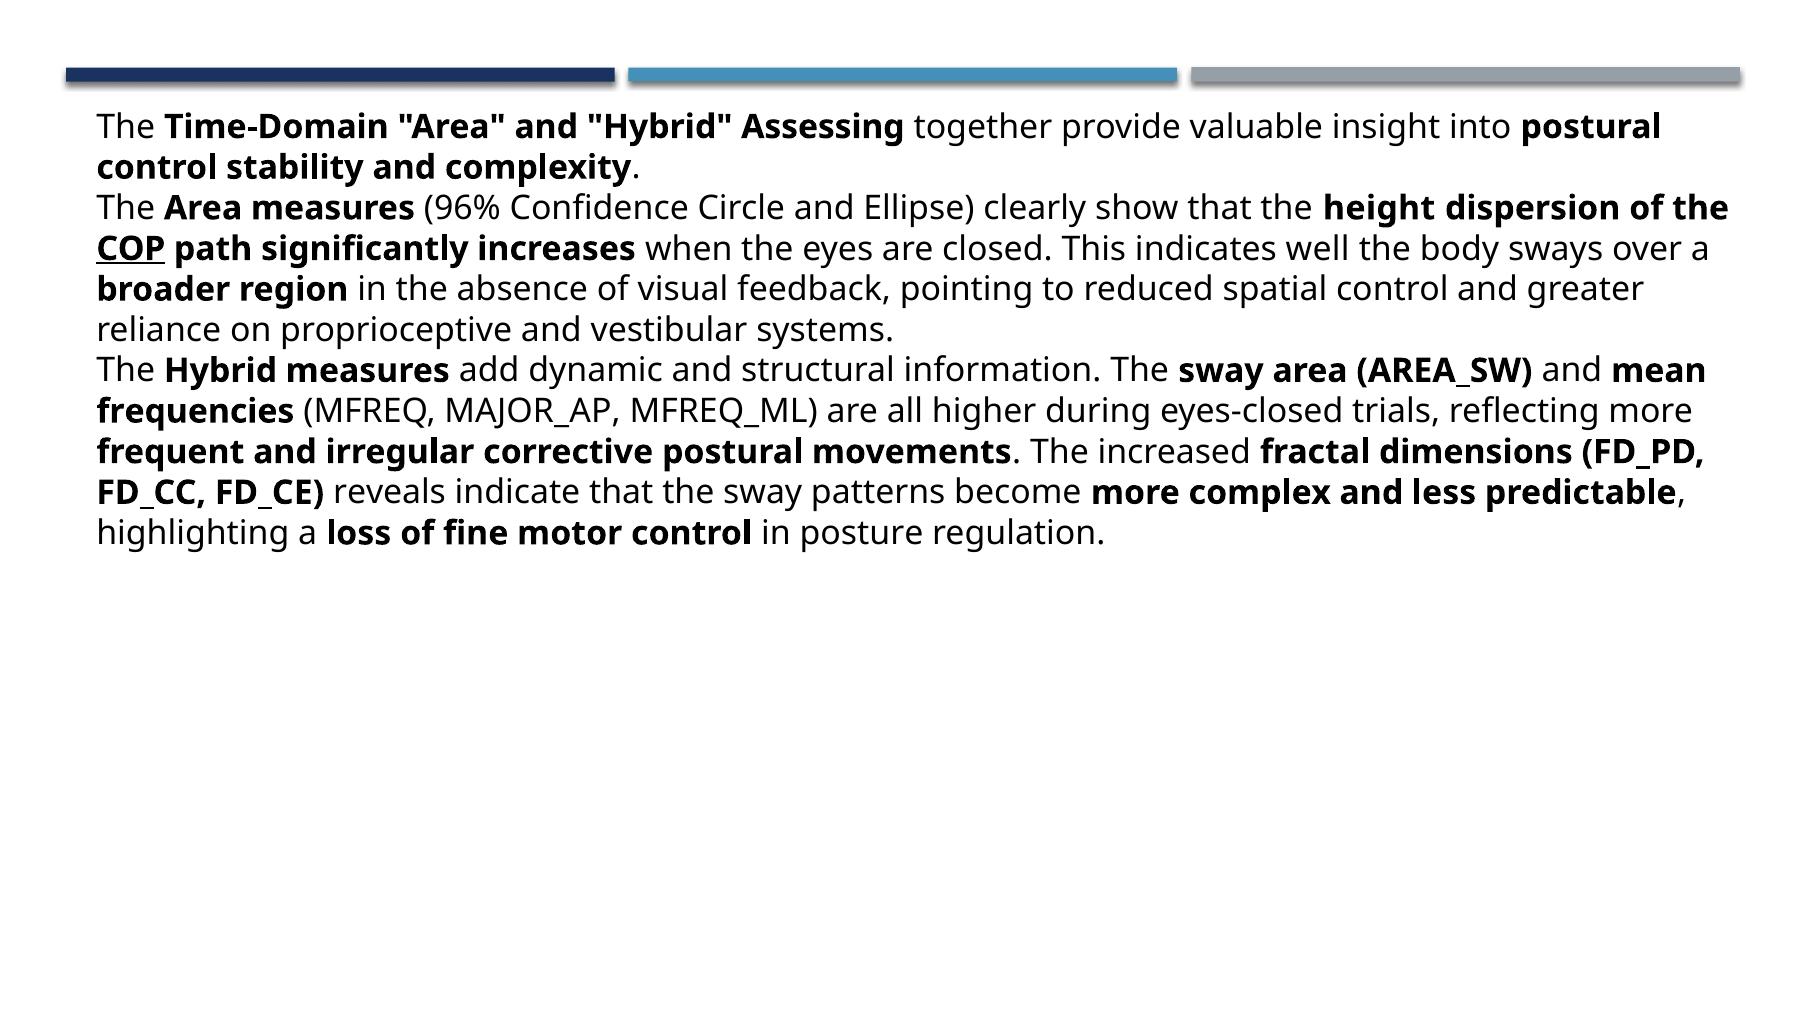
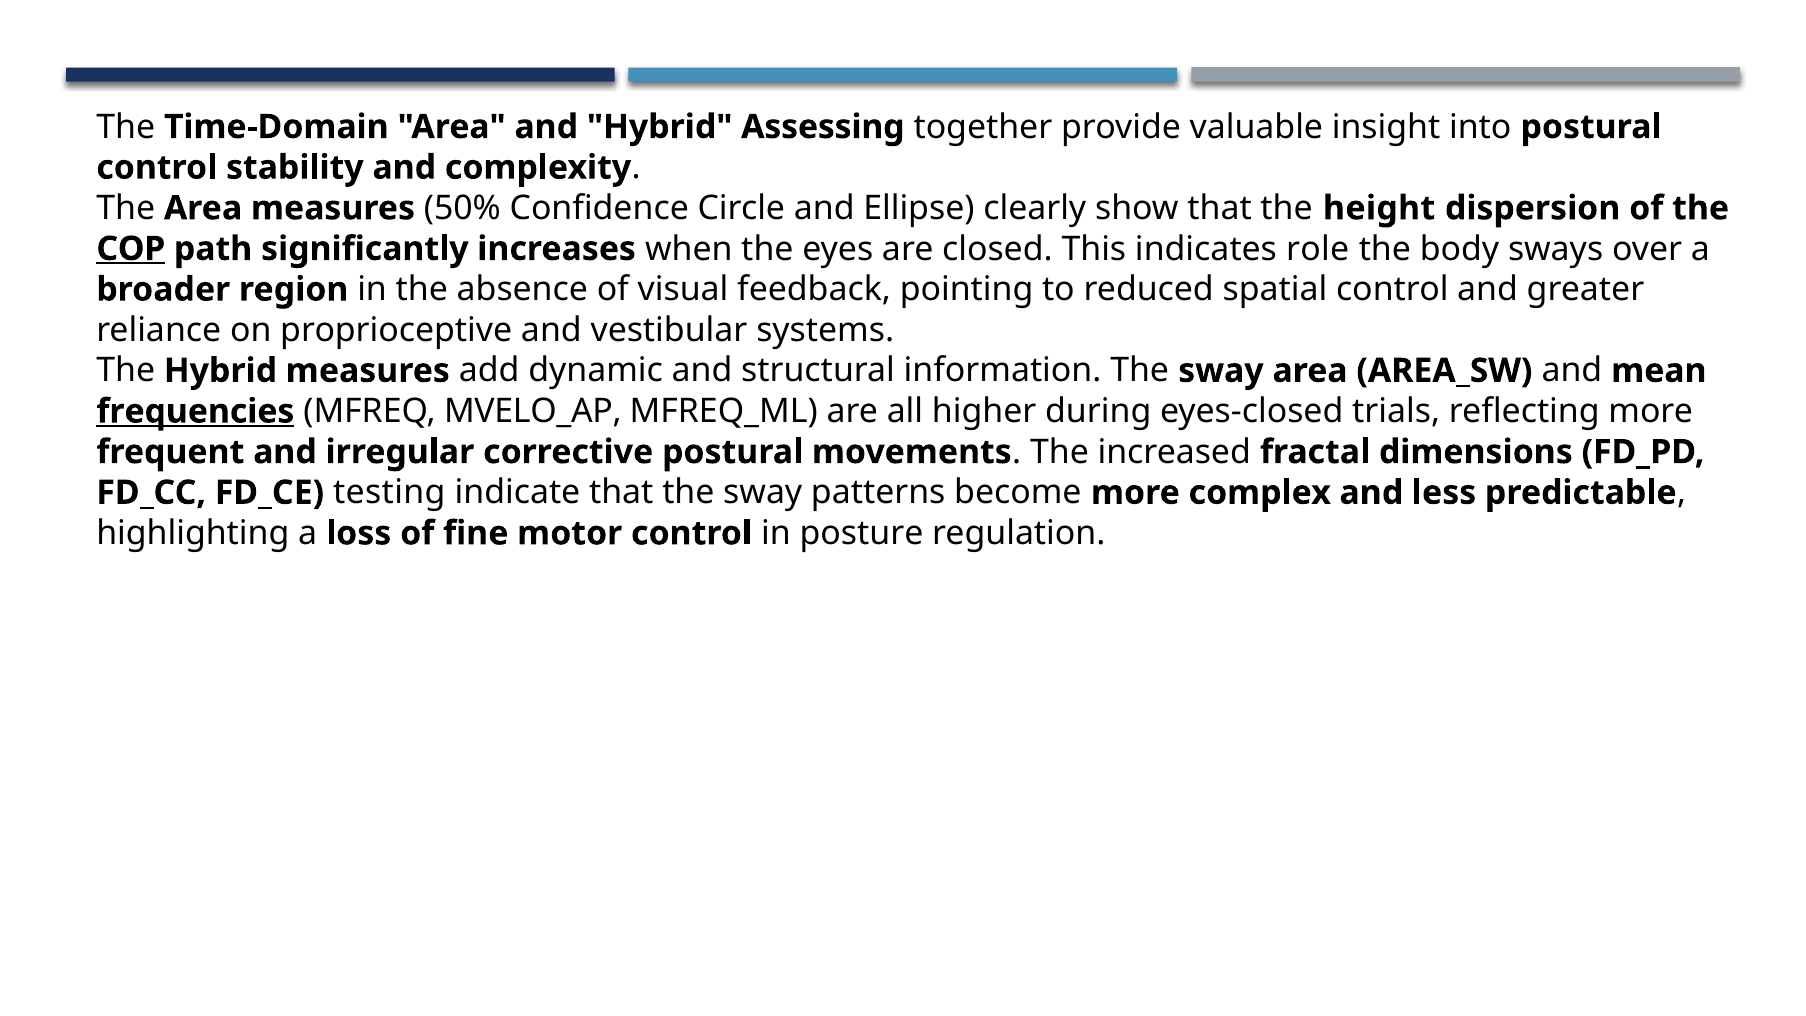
96%: 96% -> 50%
well: well -> role
frequencies underline: none -> present
MAJOR_AP: MAJOR_AP -> MVELO_AP
reveals: reveals -> testing
